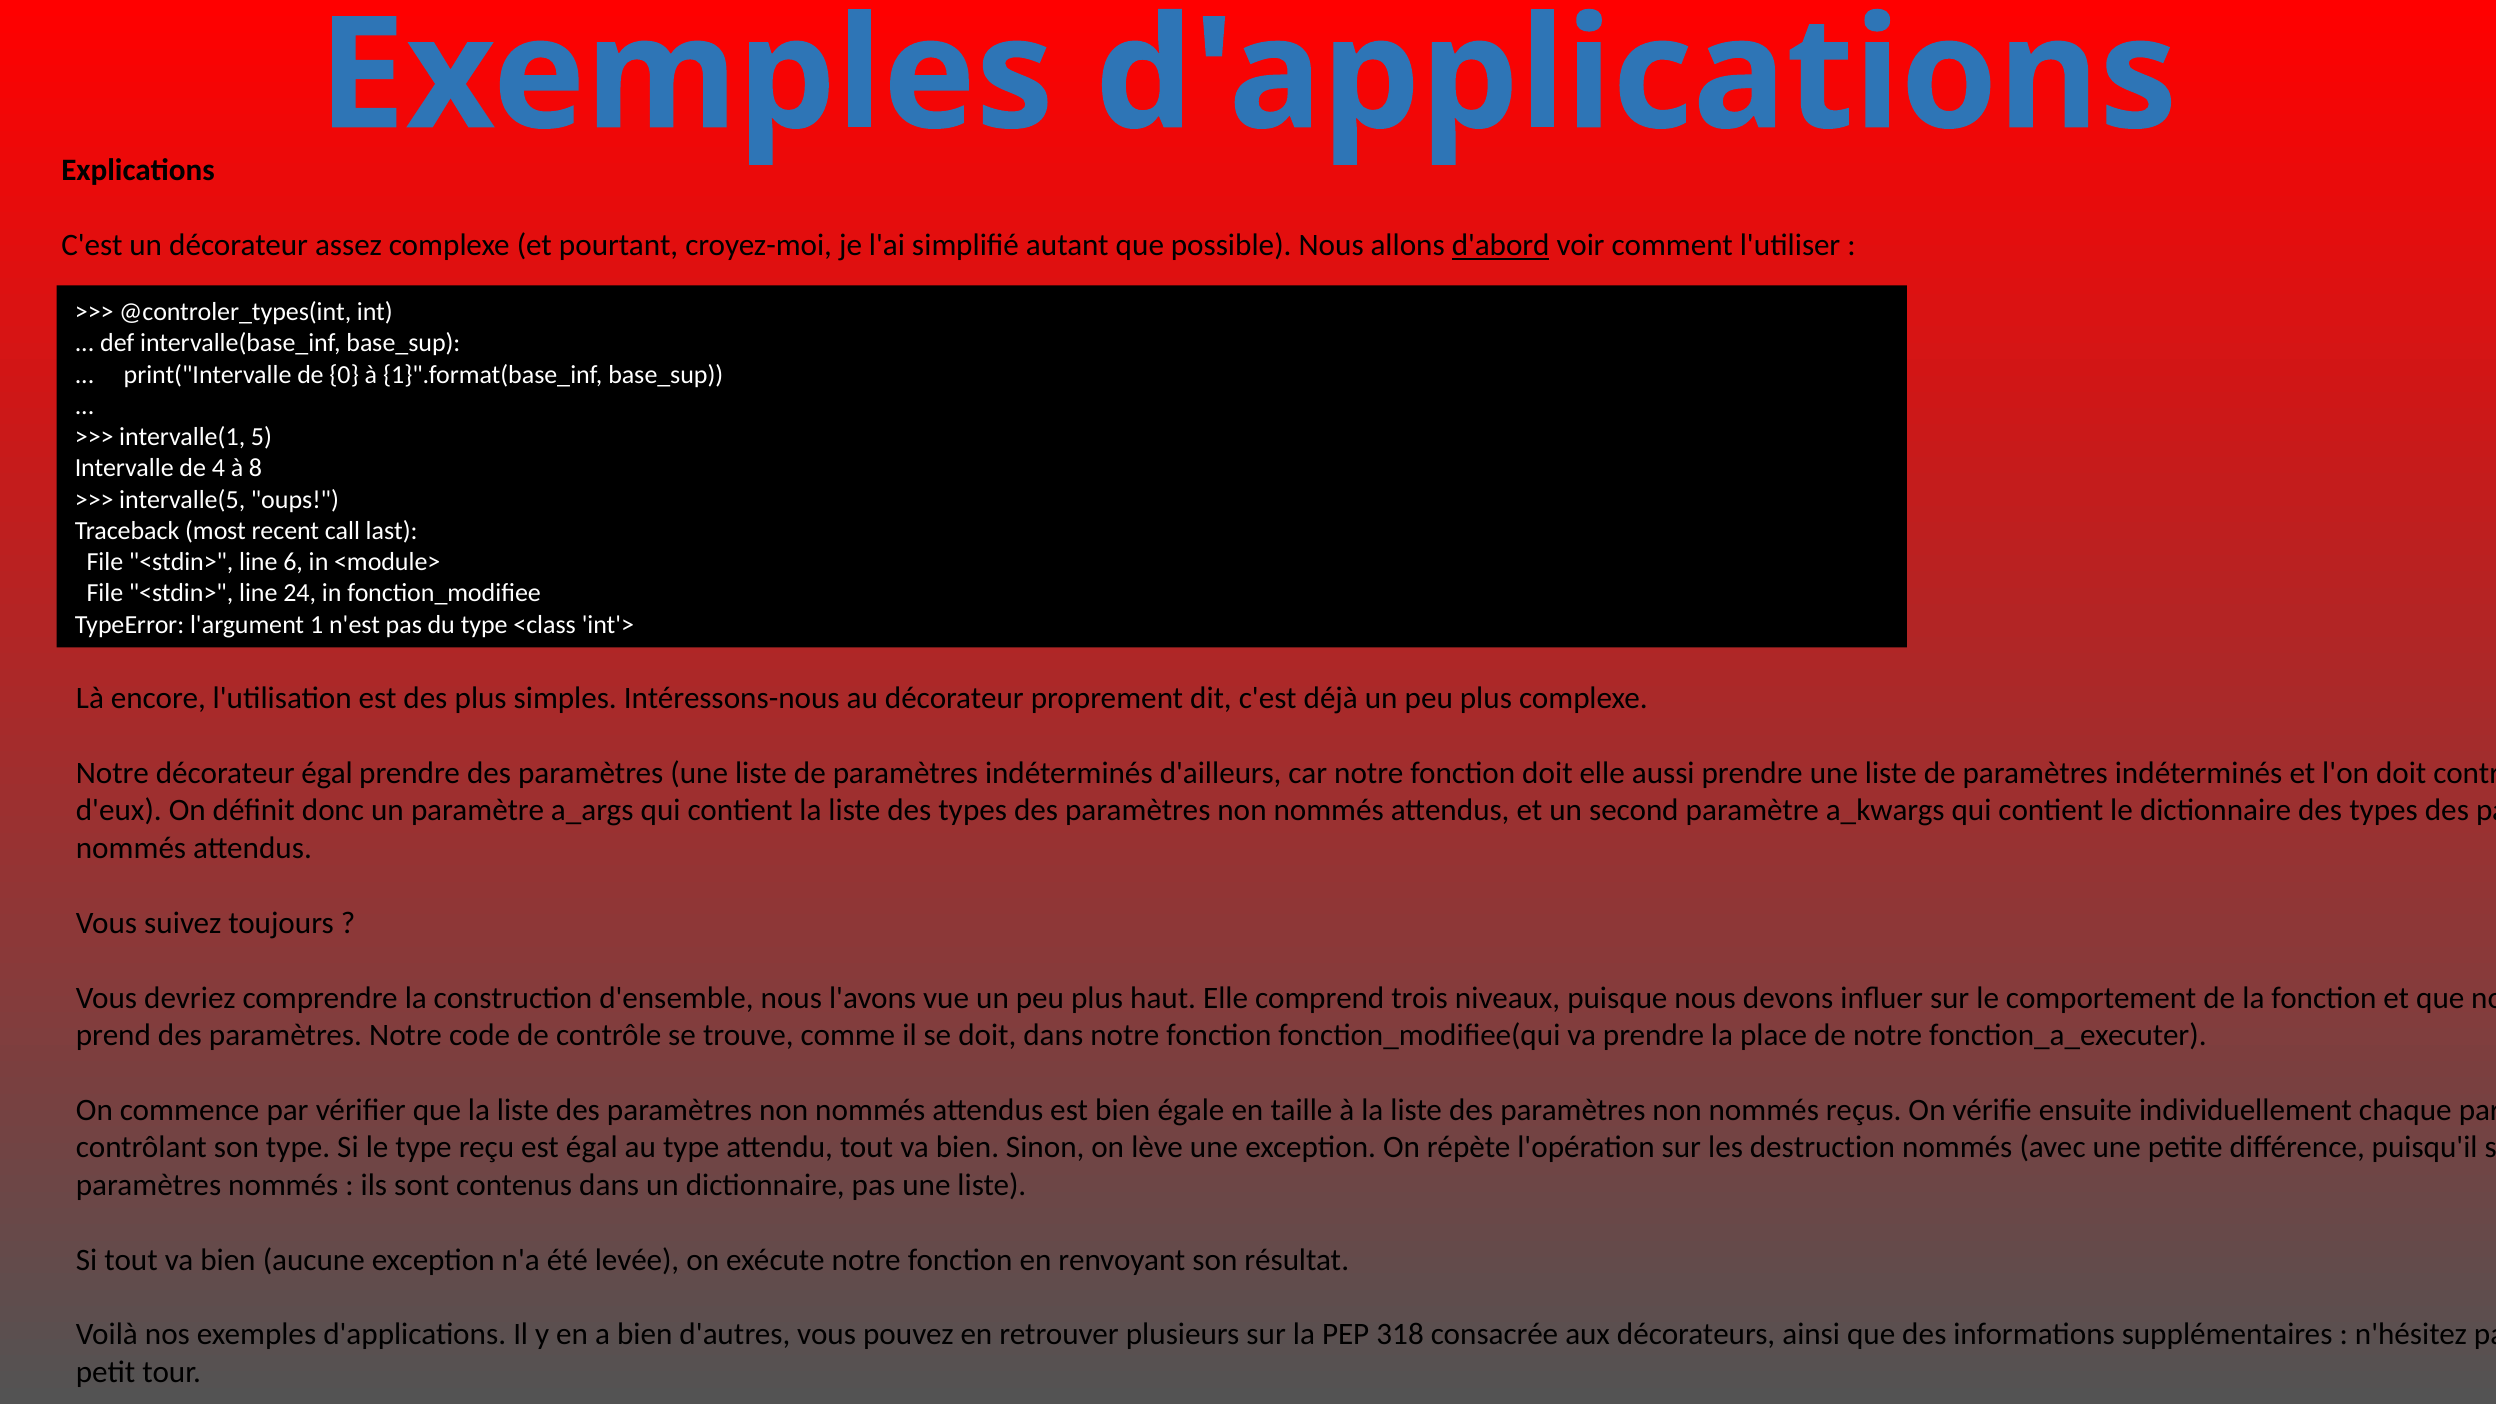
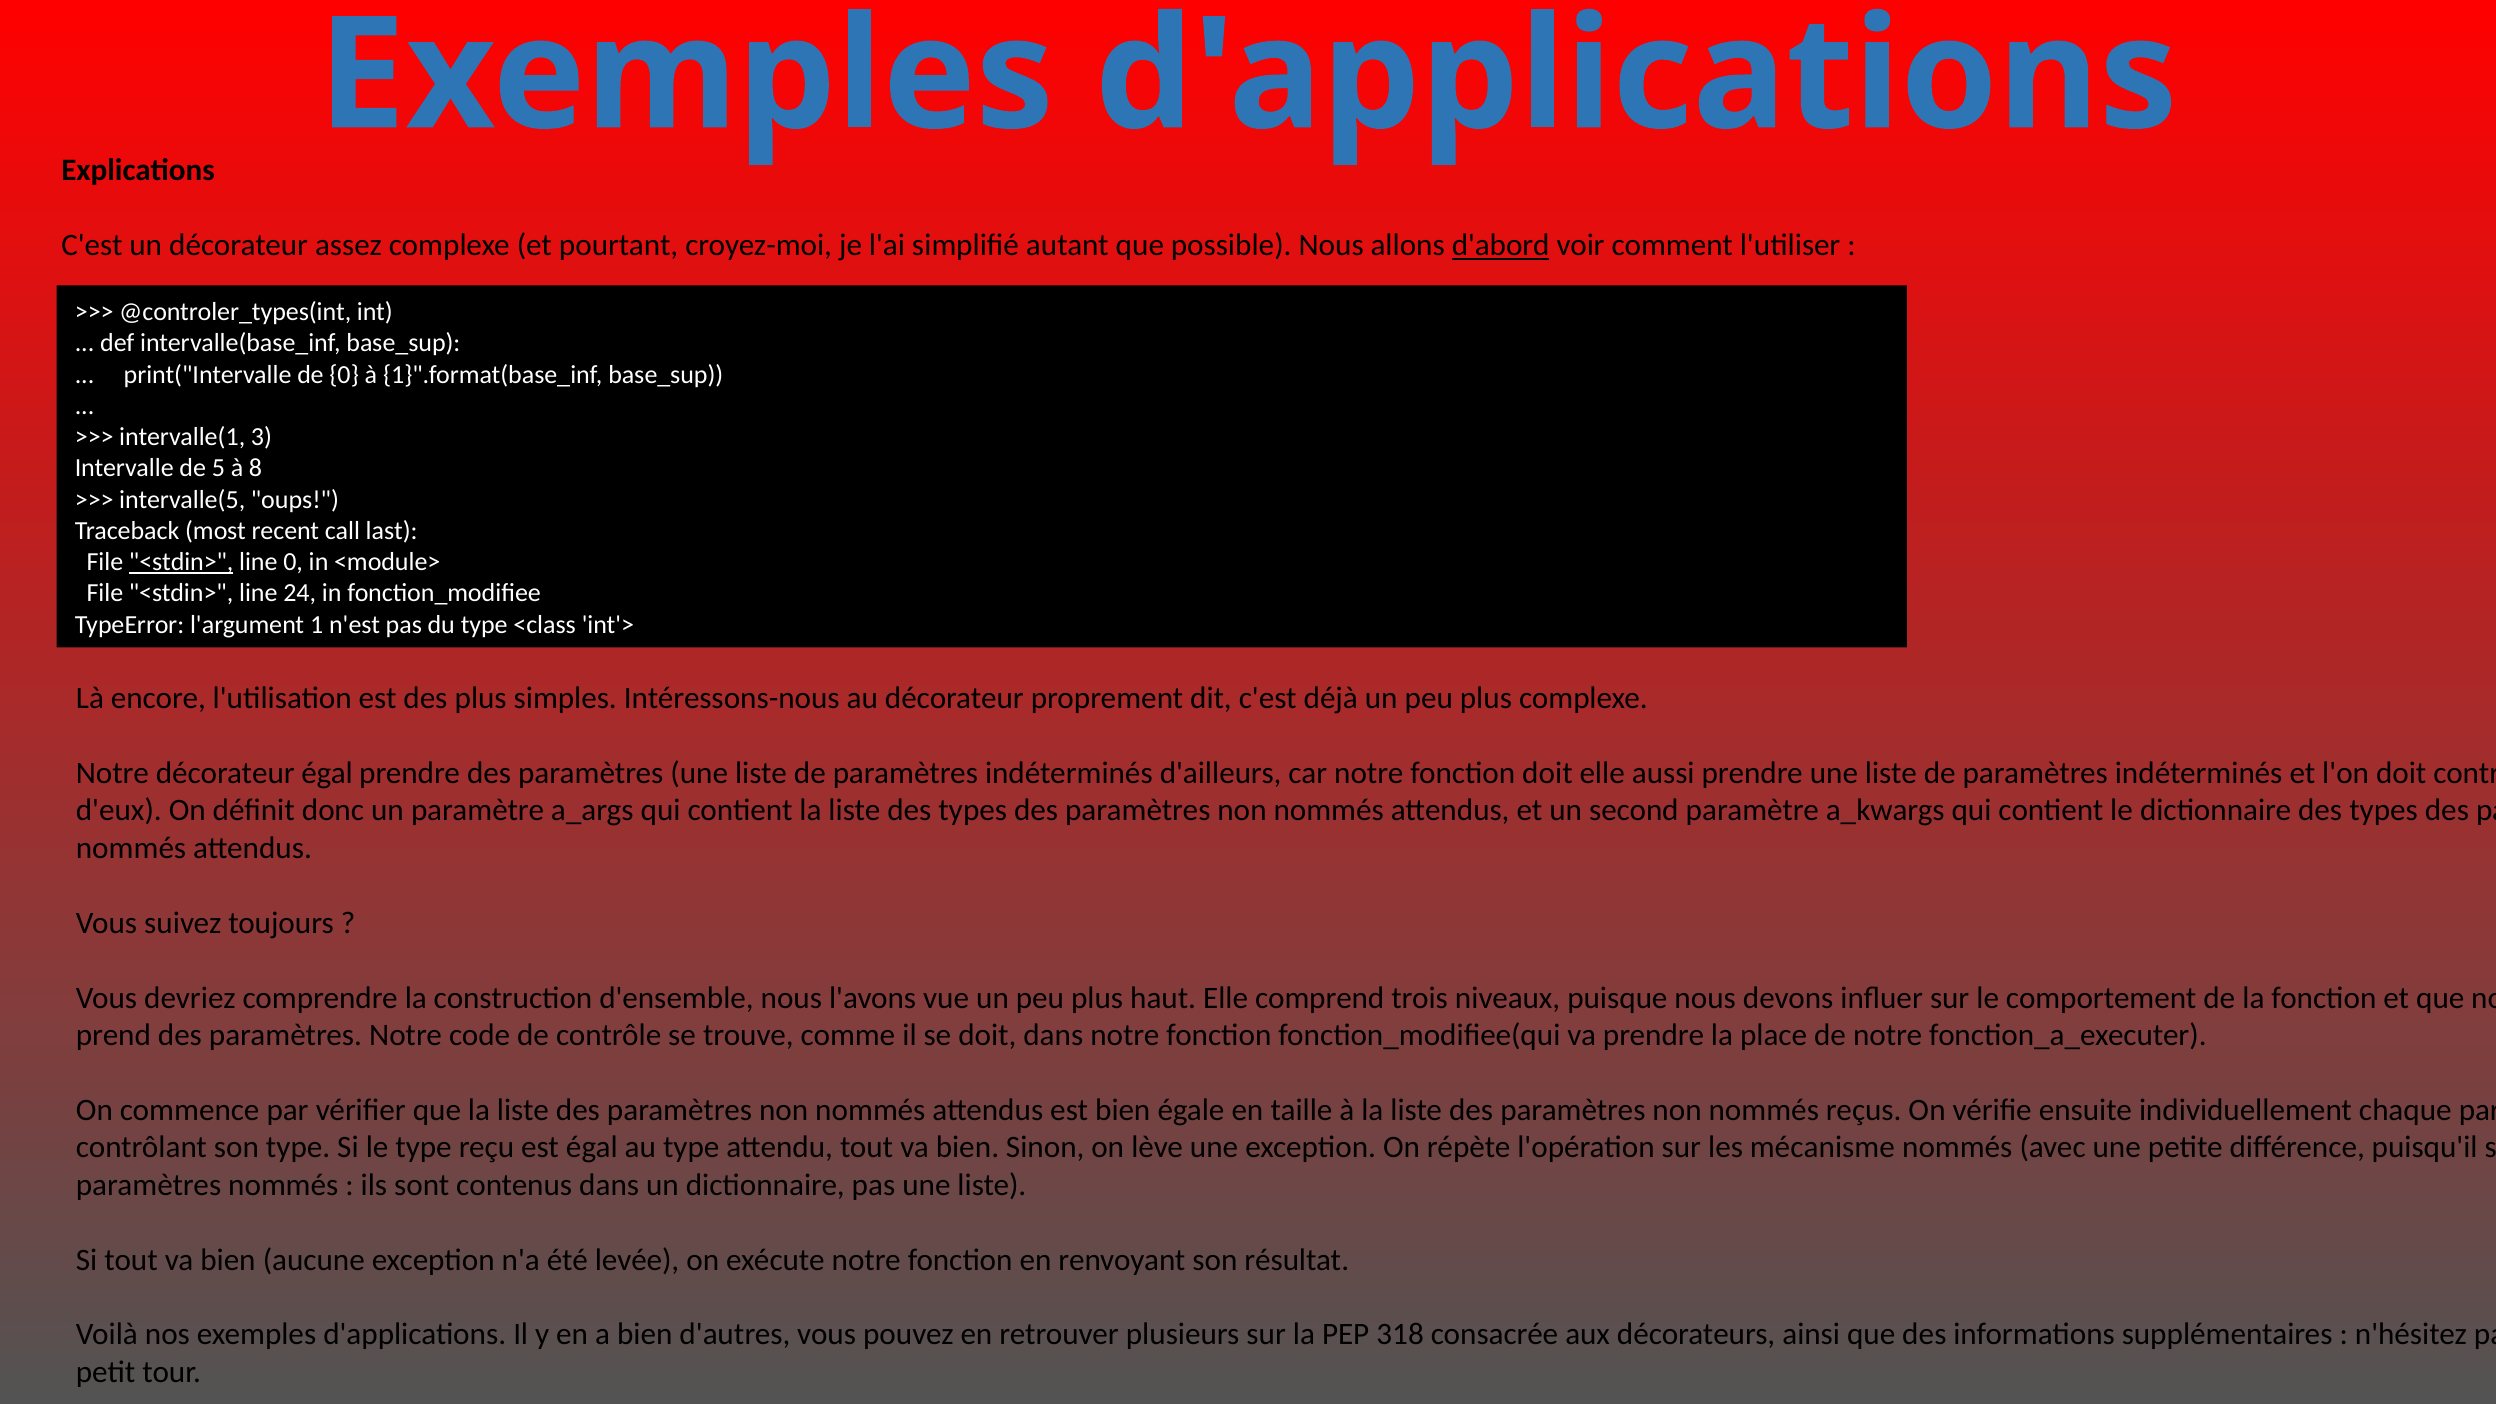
5: 5 -> 3
4: 4 -> 5
<stdin> at (181, 562) underline: none -> present
line 6: 6 -> 0
destruction: destruction -> mécanisme
